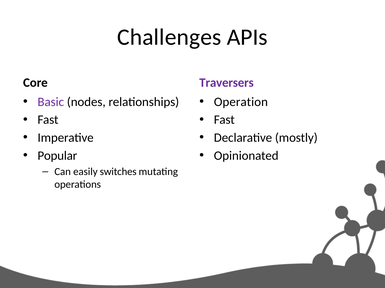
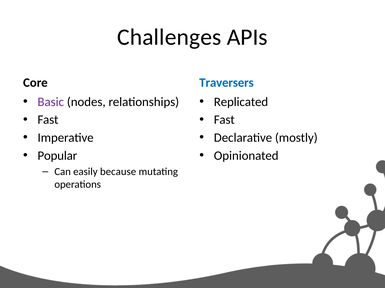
Traversers colour: purple -> blue
Operation: Operation -> Replicated
switches: switches -> because
